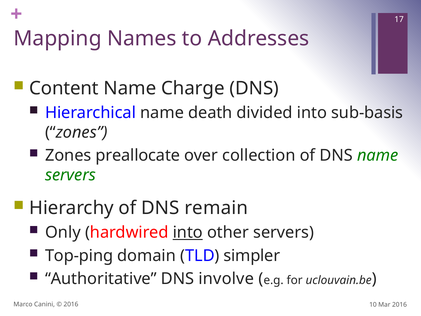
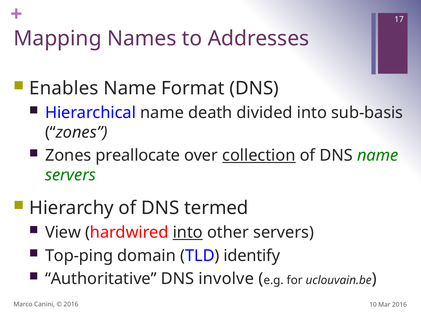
Content: Content -> Enables
Charge: Charge -> Format
collection underline: none -> present
remain: remain -> termed
Only: Only -> View
simpler: simpler -> identify
